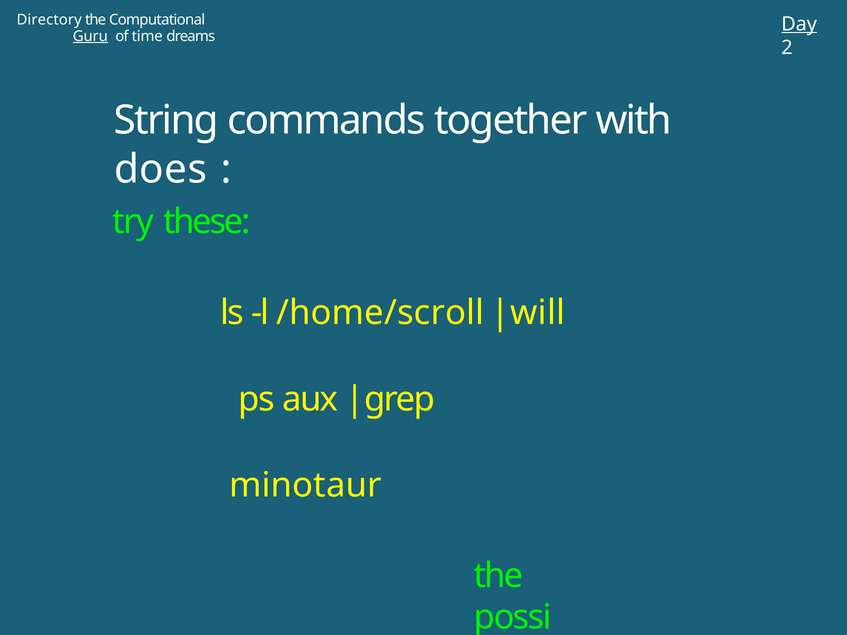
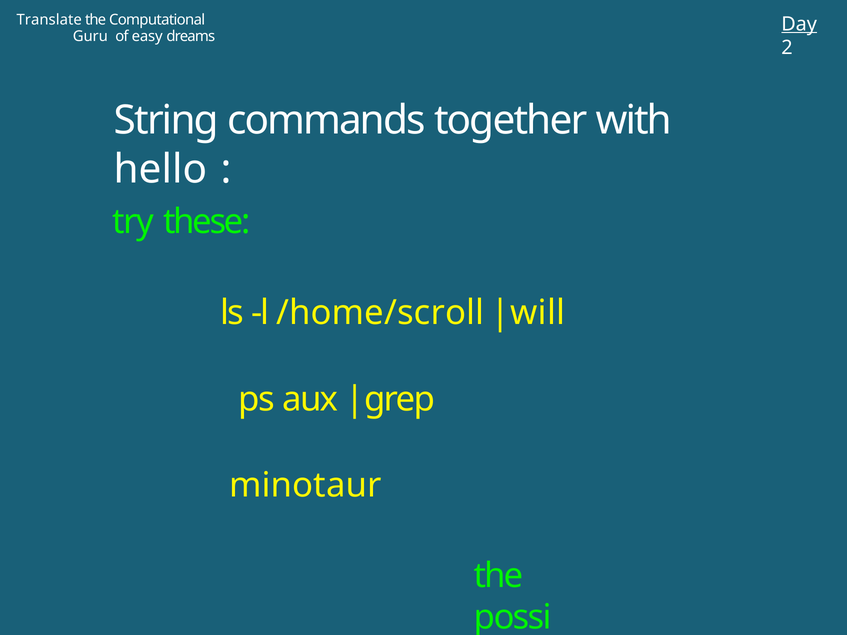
Directory: Directory -> Translate
Guru underline: present -> none
time: time -> easy
does: does -> hello
